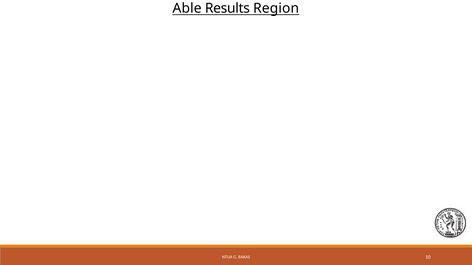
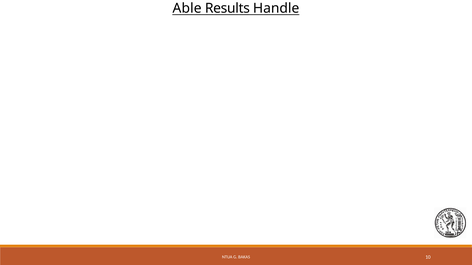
Region: Region -> Handle
